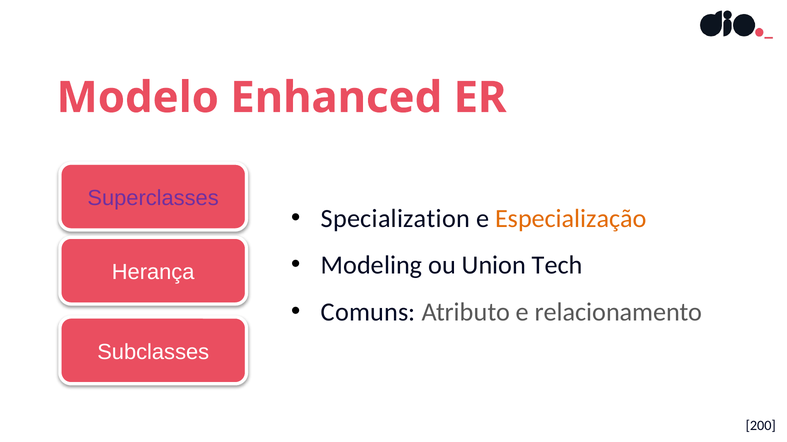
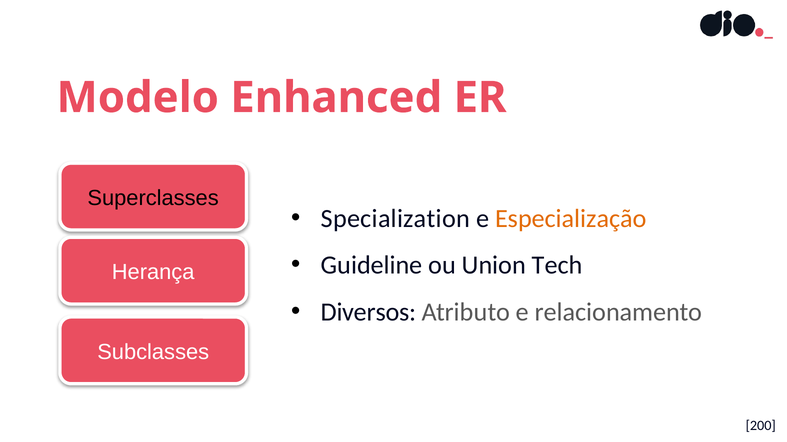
Superclasses colour: purple -> black
Modeling: Modeling -> Guideline
Comuns: Comuns -> Diversos
